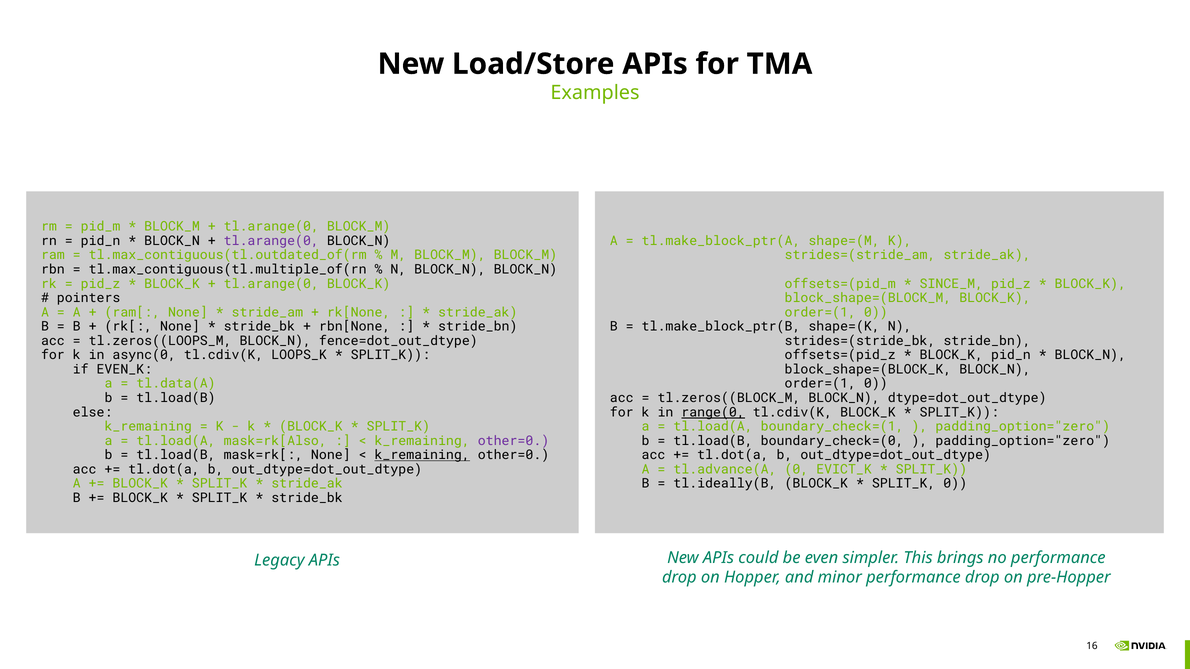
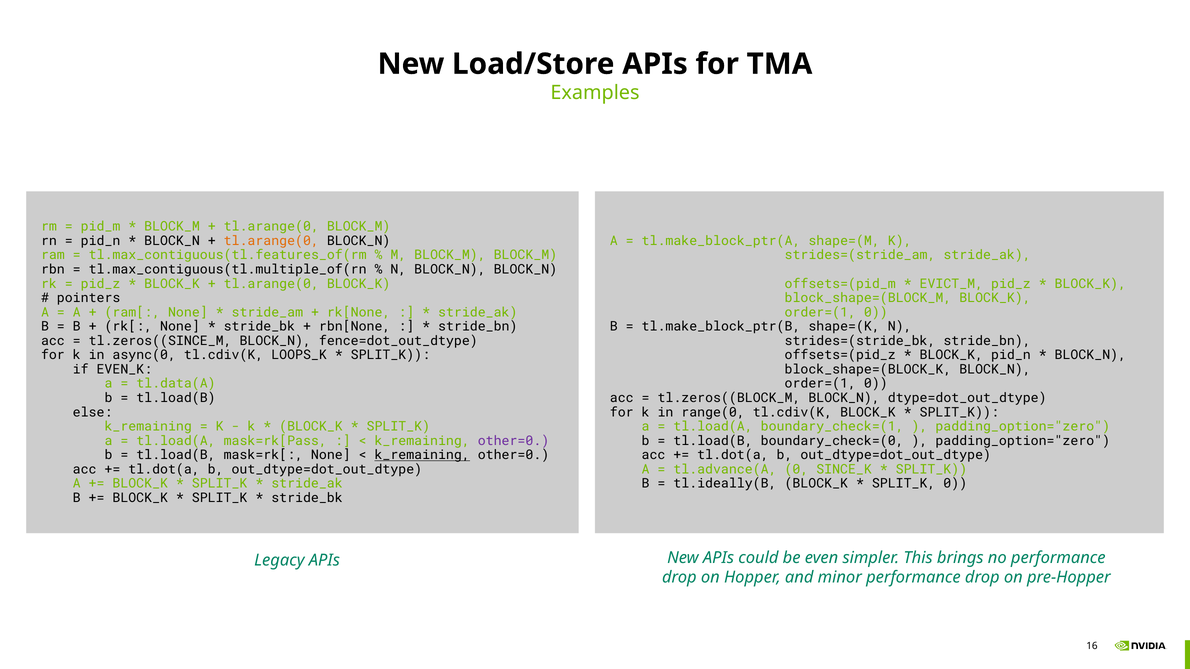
tl.arange(0 at (271, 241) colour: purple -> orange
tl.max_contiguous(tl.outdated_of(rm: tl.max_contiguous(tl.outdated_of(rm -> tl.max_contiguous(tl.features_of(rm
SINCE_M: SINCE_M -> EVICT_M
tl.zeros((LOOPS_M: tl.zeros((LOOPS_M -> tl.zeros((SINCE_M
range(0 underline: present -> none
mask=rk[Also: mask=rk[Also -> mask=rk[Pass
EVICT_K: EVICT_K -> SINCE_K
